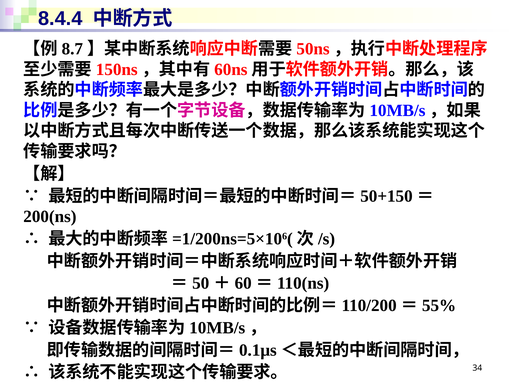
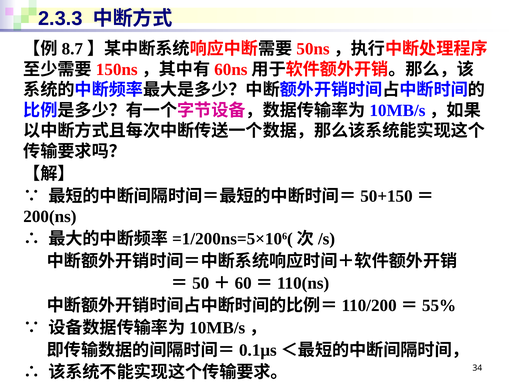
8.4.4: 8.4.4 -> 2.3.3
